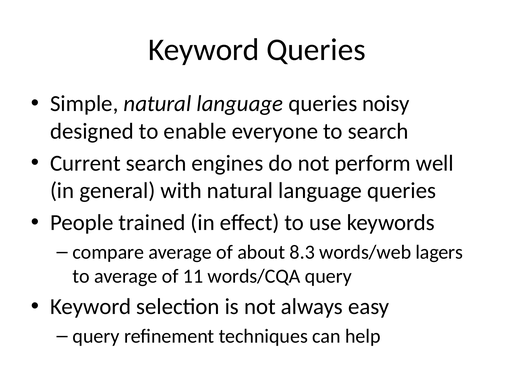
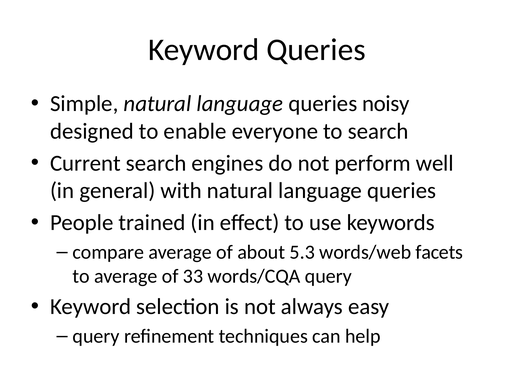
8.3: 8.3 -> 5.3
lagers: lagers -> facets
11: 11 -> 33
